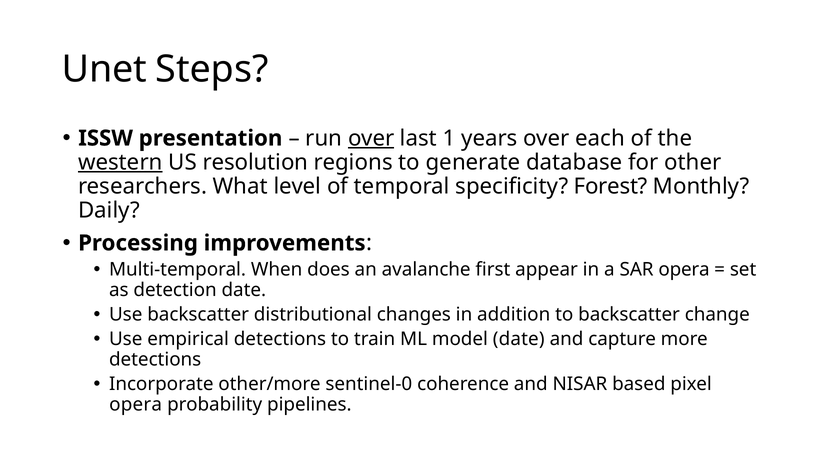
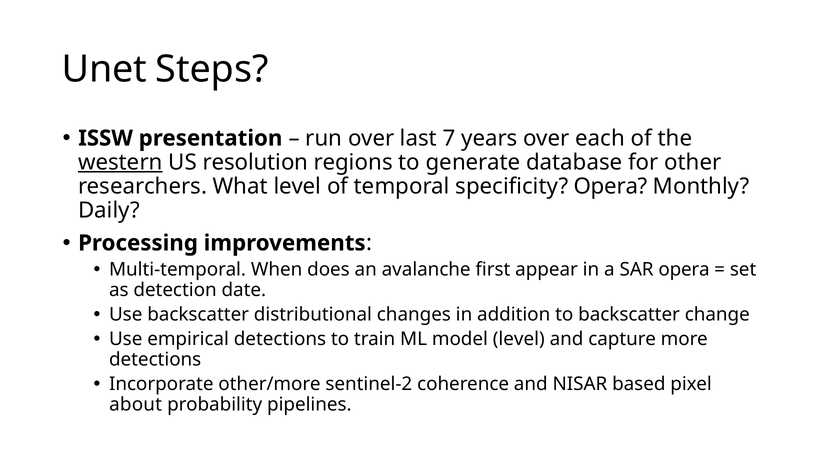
over at (371, 138) underline: present -> none
1: 1 -> 7
specificity Forest: Forest -> Opera
model date: date -> level
sentinel-0: sentinel-0 -> sentinel-2
opera at (136, 405): opera -> about
